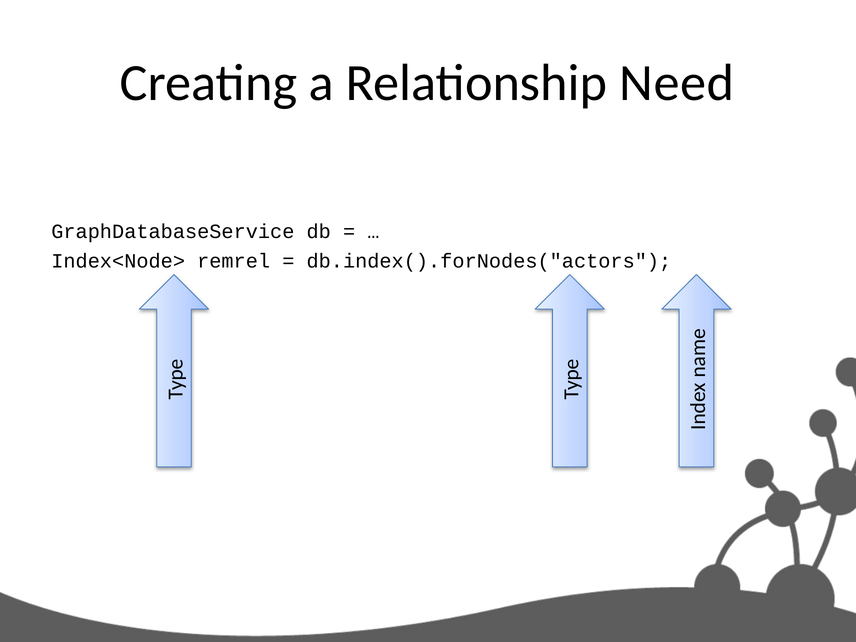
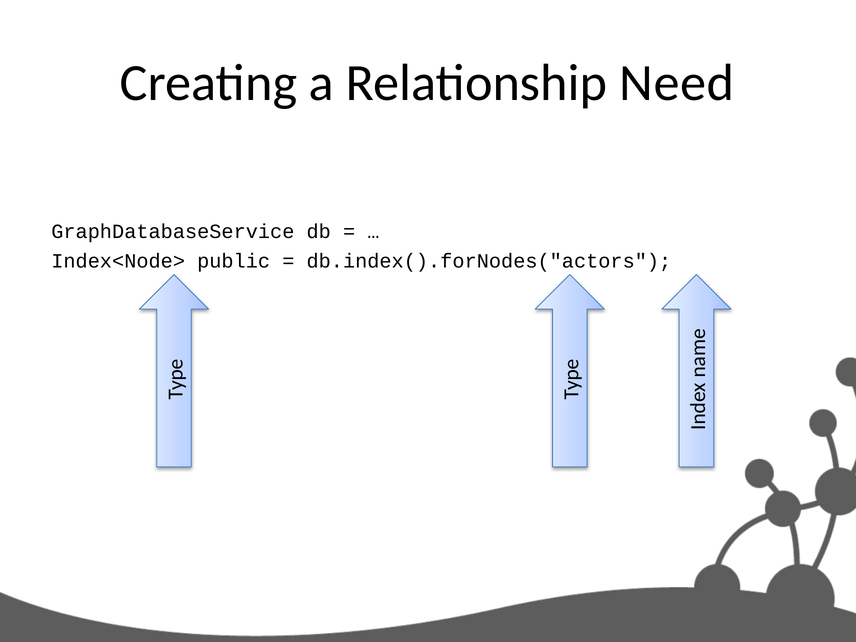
remrel: remrel -> public
